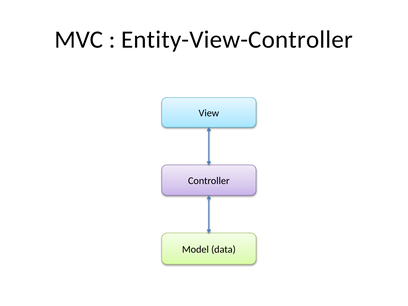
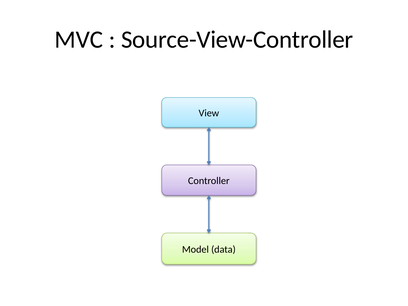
Entity-View-Controller: Entity-View-Controller -> Source-View-Controller
